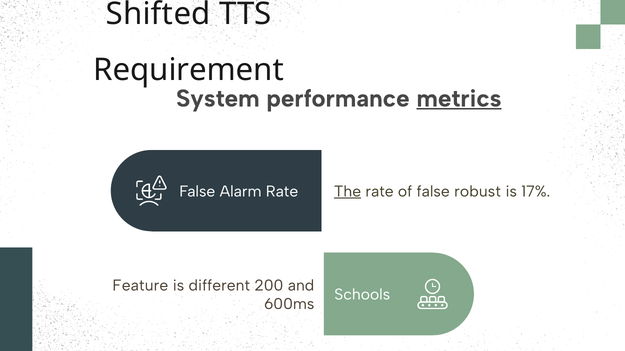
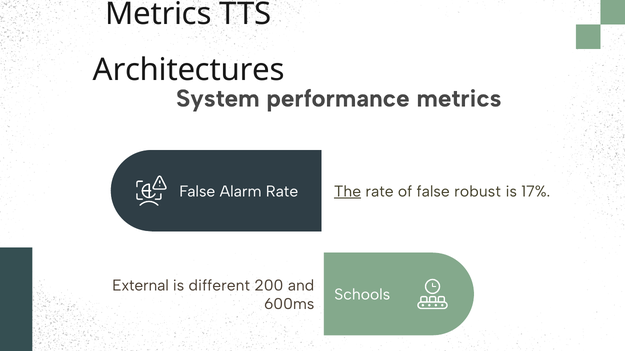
Shifted at (158, 14): Shifted -> Metrics
Requirement: Requirement -> Architectures
metrics at (459, 99) underline: present -> none
Feature: Feature -> External
